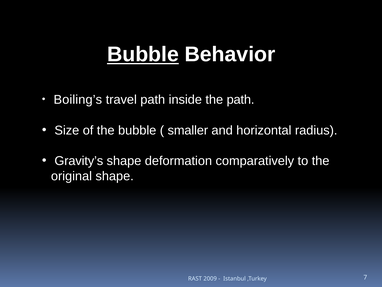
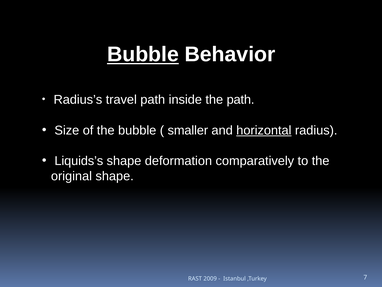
Boiling’s: Boiling’s -> Radius’s
horizontal underline: none -> present
Gravity’s: Gravity’s -> Liquids’s
